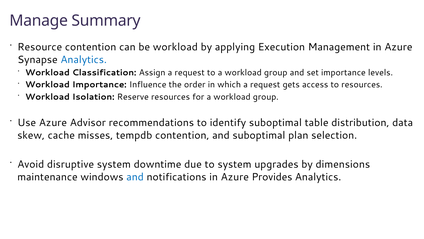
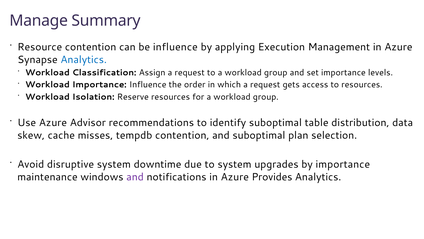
be workload: workload -> influence
by dimensions: dimensions -> importance
and at (135, 177) colour: blue -> purple
